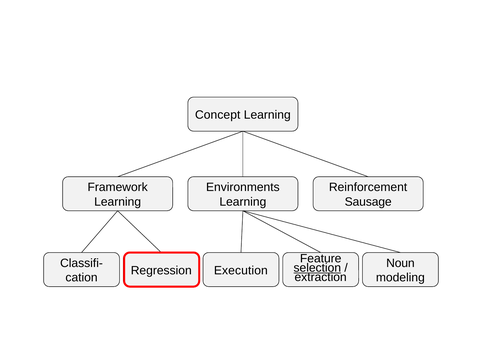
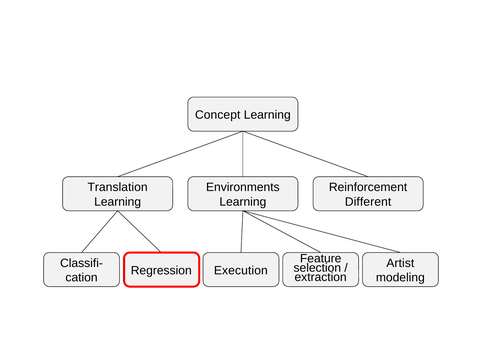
Framework: Framework -> Translation
Sausage: Sausage -> Different
Noun: Noun -> Artist
selection underline: present -> none
